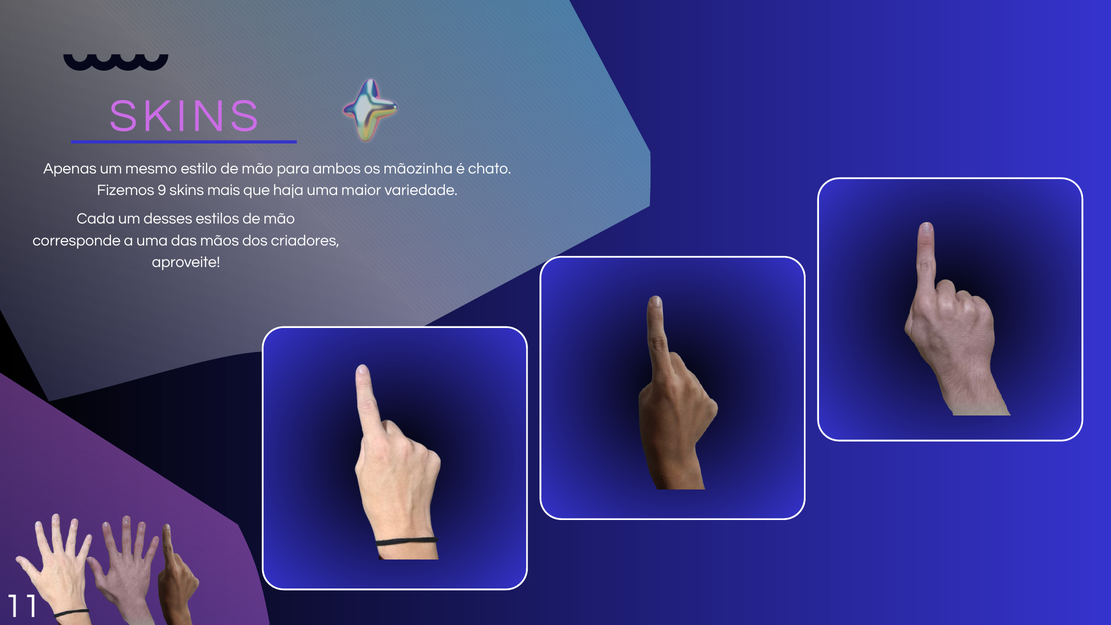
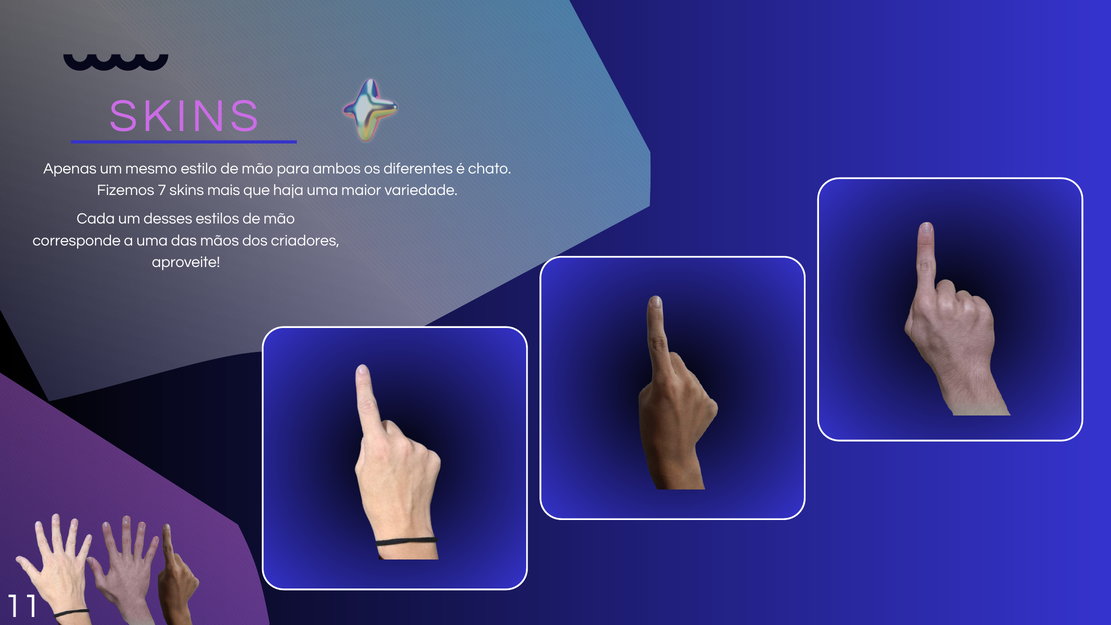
mãozinha: mãozinha -> diferentes
9: 9 -> 7
